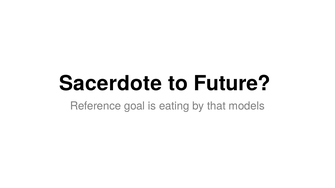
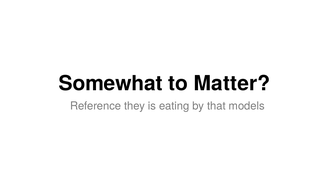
Sacerdote: Sacerdote -> Somewhat
Future: Future -> Matter
goal: goal -> they
